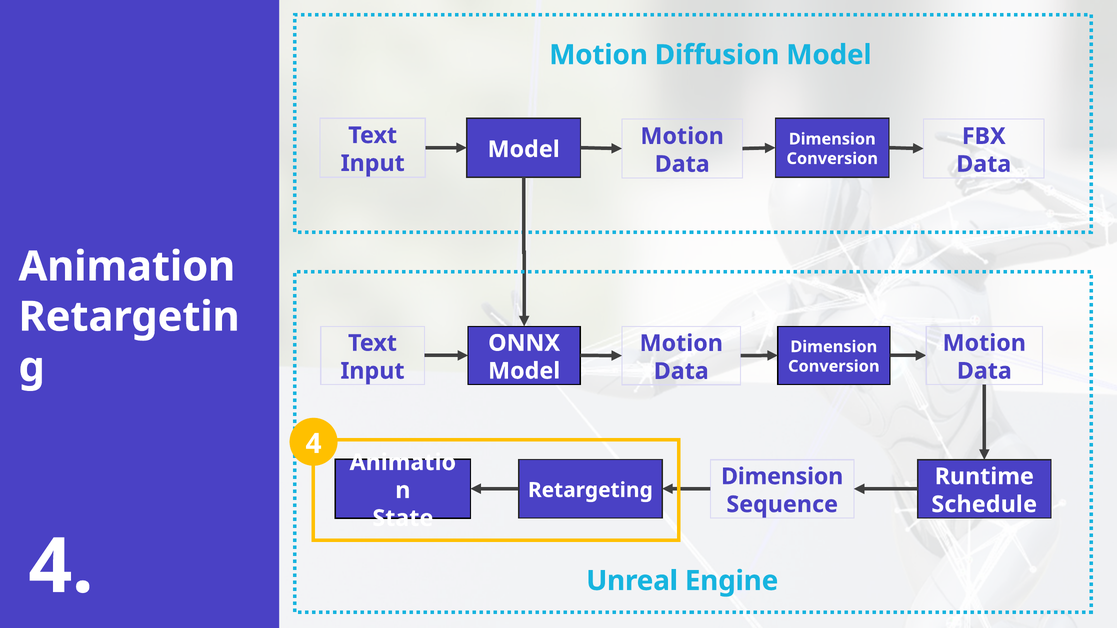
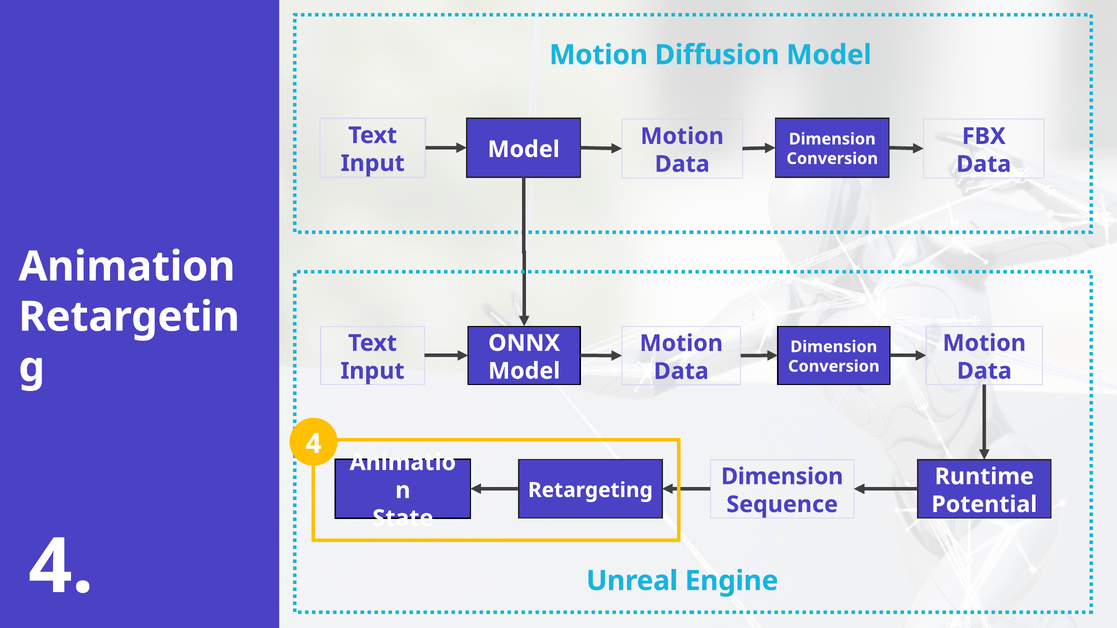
Schedule: Schedule -> Potential
